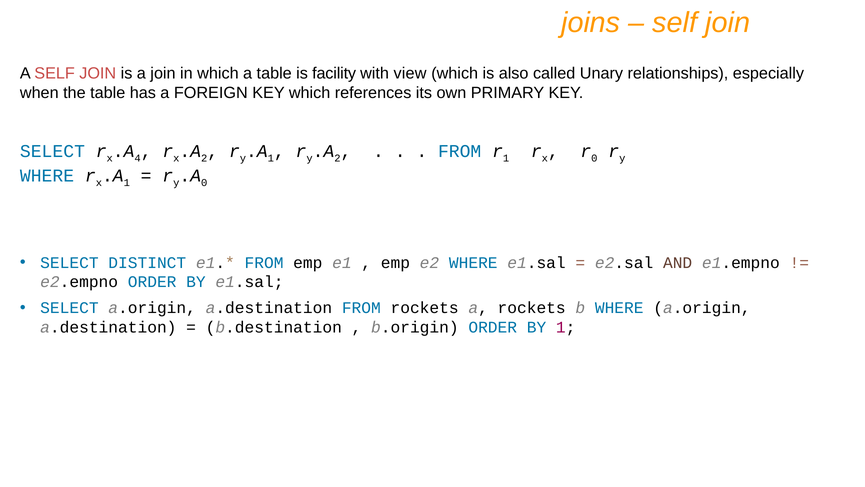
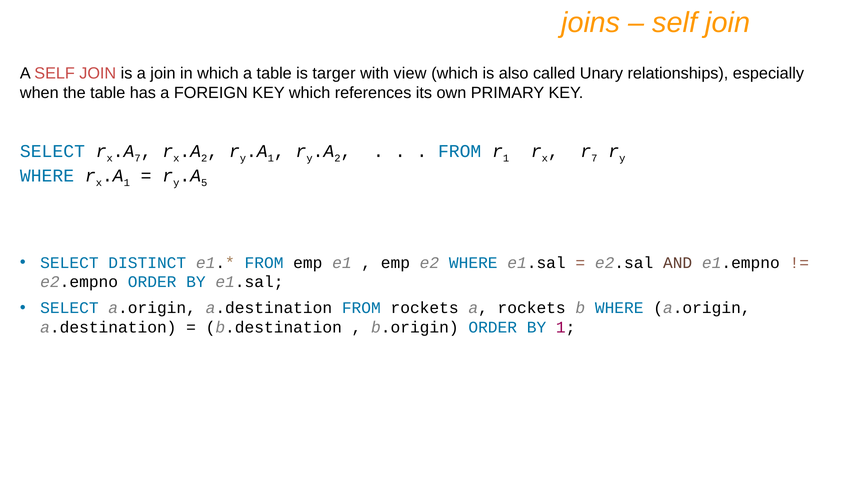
facility: facility -> targer
4 at (138, 158): 4 -> 7
0 at (594, 158): 0 -> 7
0 at (204, 183): 0 -> 5
